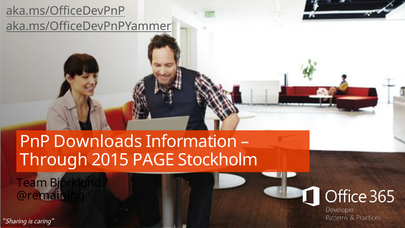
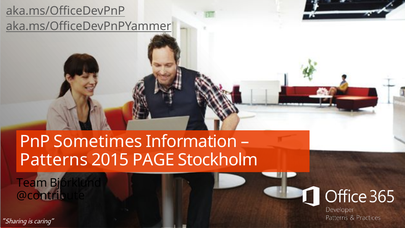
Downloads: Downloads -> Sometimes
Through: Through -> Patterns
@remaining: @remaining -> @contribute
